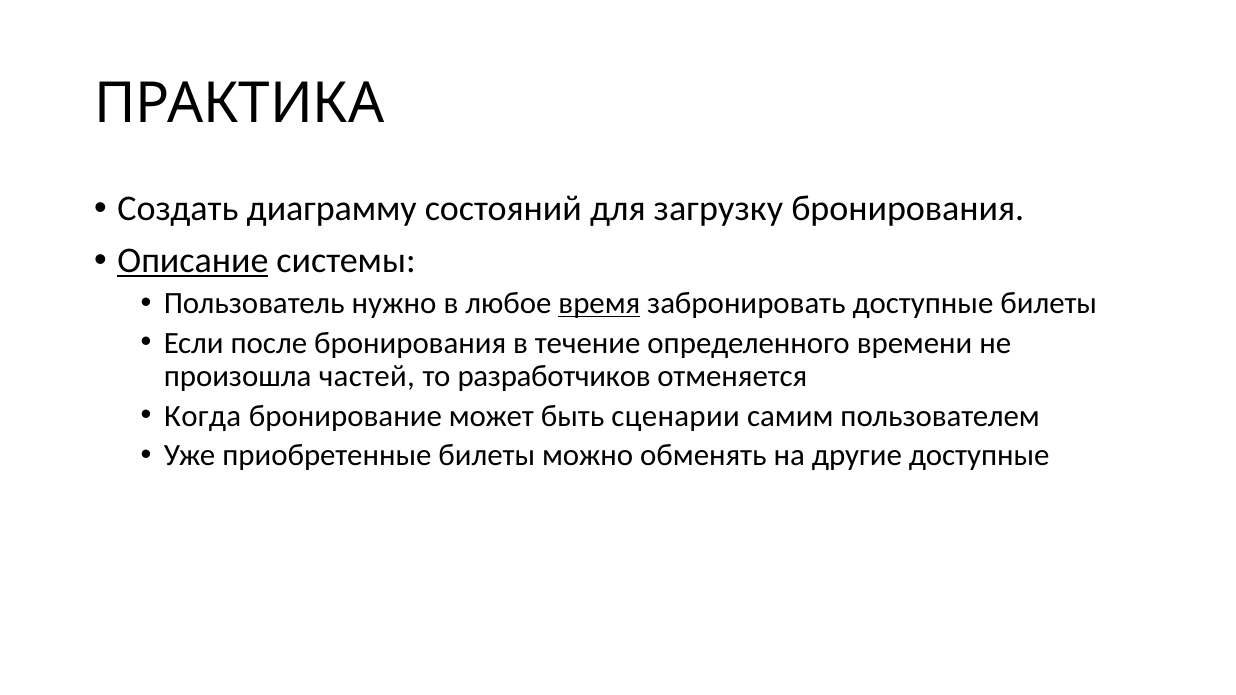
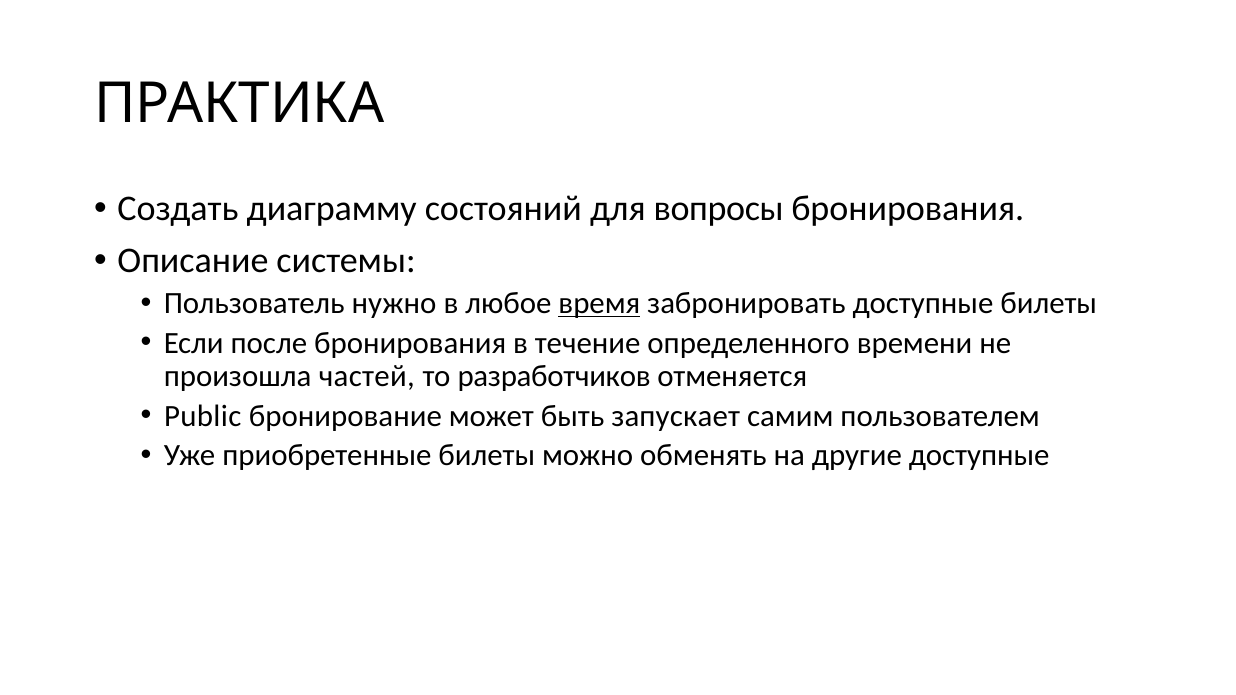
загрузку: загрузку -> вопросы
Описание underline: present -> none
Когда: Когда -> Public
сценарии: сценарии -> запускает
